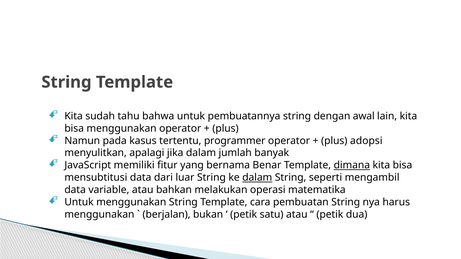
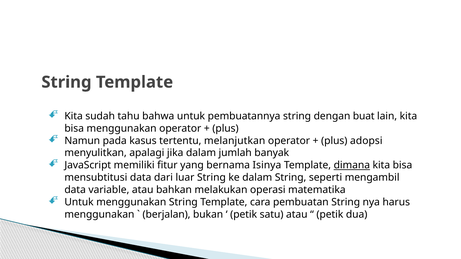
awal: awal -> buat
programmer: programmer -> melanjutkan
Benar: Benar -> Isinya
dalam at (257, 178) underline: present -> none
